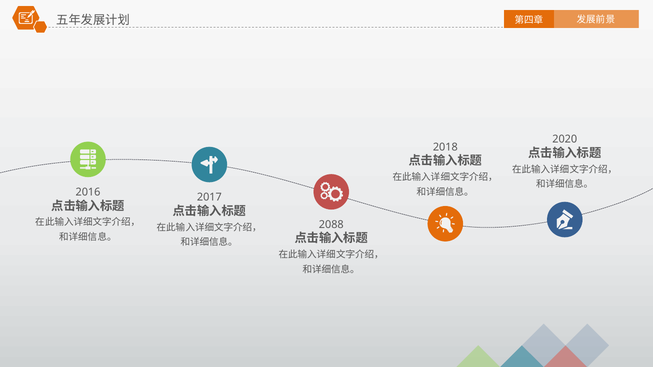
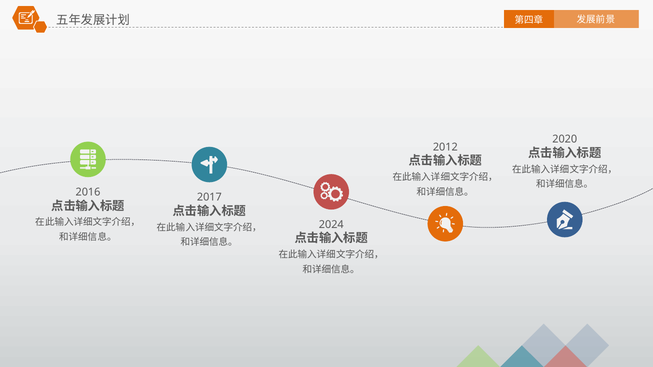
2018: 2018 -> 2012
2088: 2088 -> 2024
